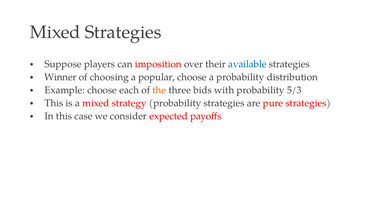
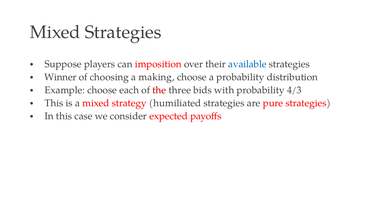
popular: popular -> making
the colour: orange -> red
5/3: 5/3 -> 4/3
strategy probability: probability -> humiliated
